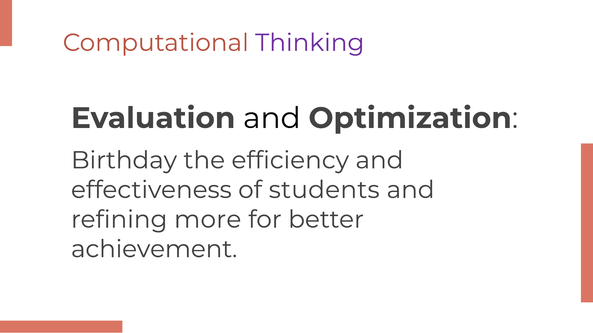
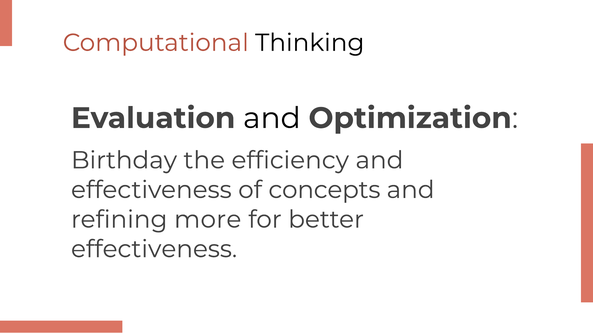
Thinking colour: purple -> black
students: students -> concepts
achievement at (154, 249): achievement -> effectiveness
